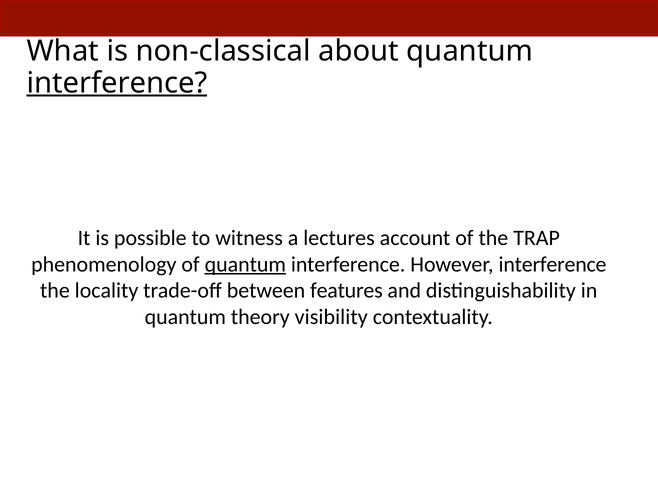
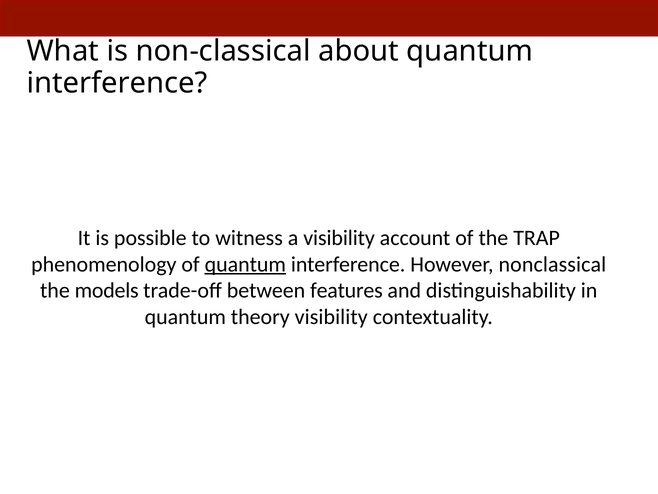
interference at (117, 83) underline: present -> none
a lectures: lectures -> visibility
However interference: interference -> nonclassical
locality: locality -> models
